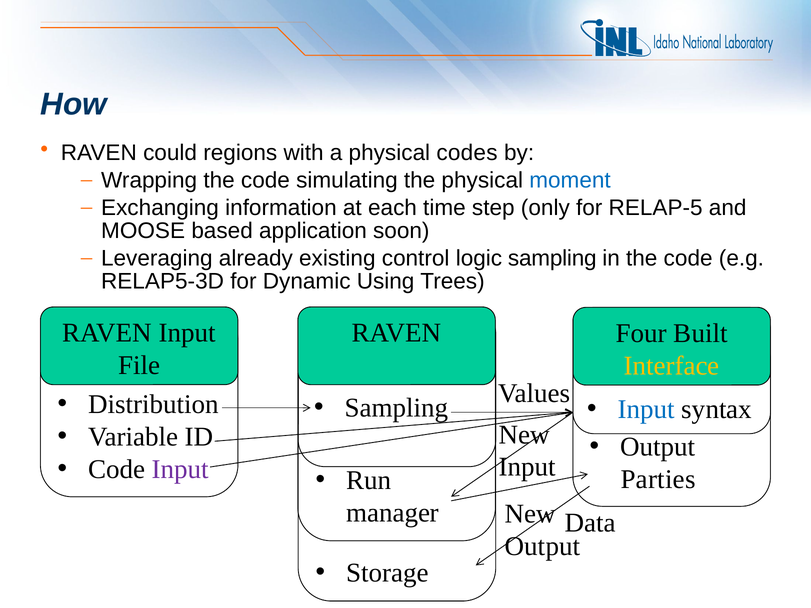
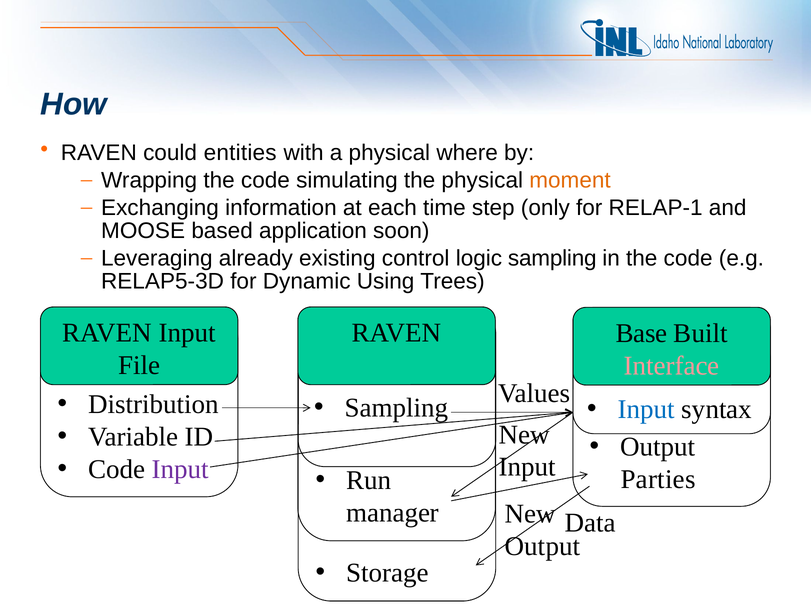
regions: regions -> entities
codes: codes -> where
moment colour: blue -> orange
RELAP-5: RELAP-5 -> RELAP-1
Four: Four -> Base
Interface colour: yellow -> pink
